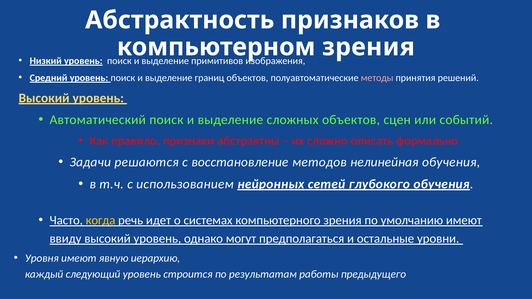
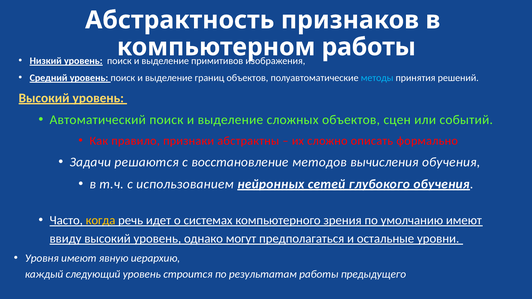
зрения at (368, 47): зрения -> работы
методы colour: pink -> light blue
нелинейная: нелинейная -> вычисления
